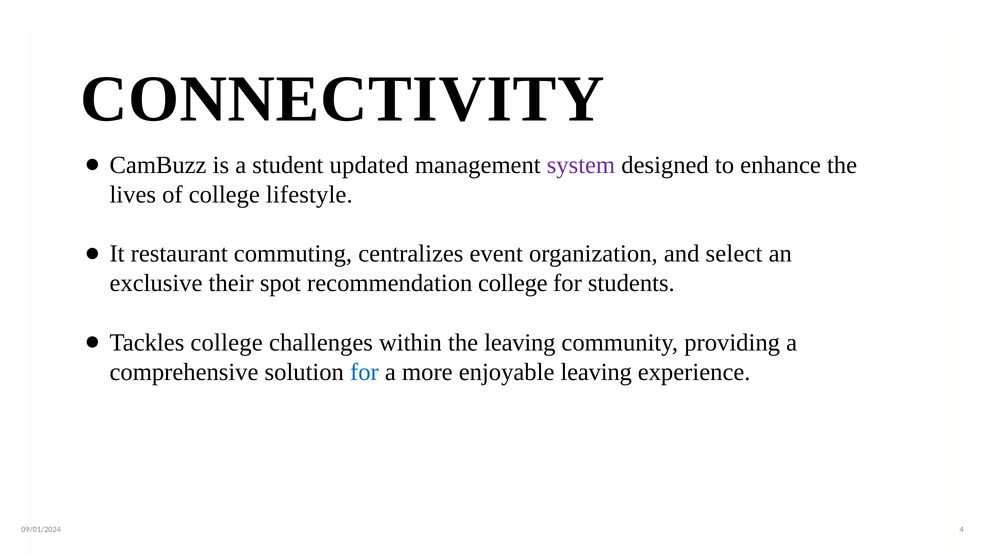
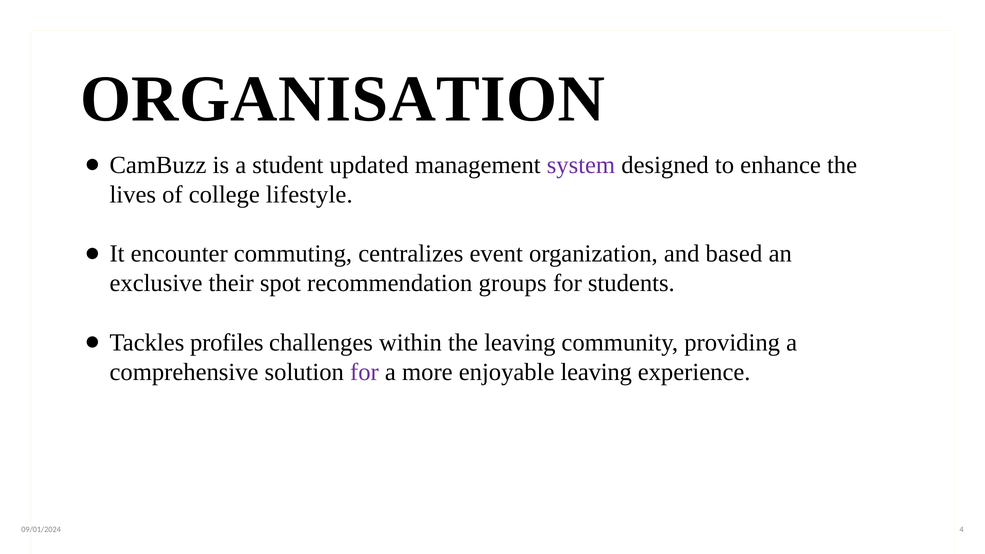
CONNECTIVITY: CONNECTIVITY -> ORGANISATION
restaurant: restaurant -> encounter
select: select -> based
recommendation college: college -> groups
Tackles college: college -> profiles
for at (364, 372) colour: blue -> purple
